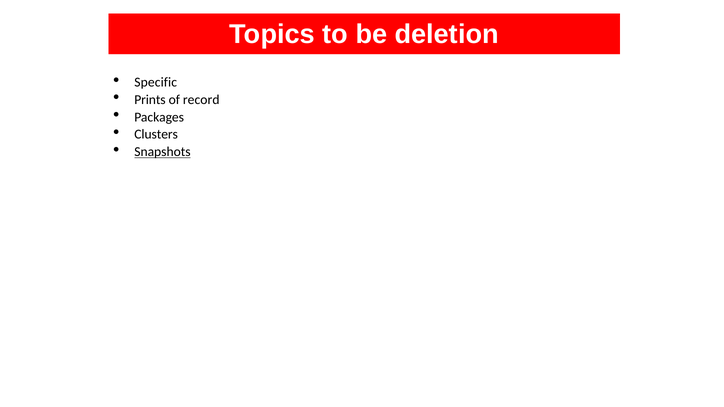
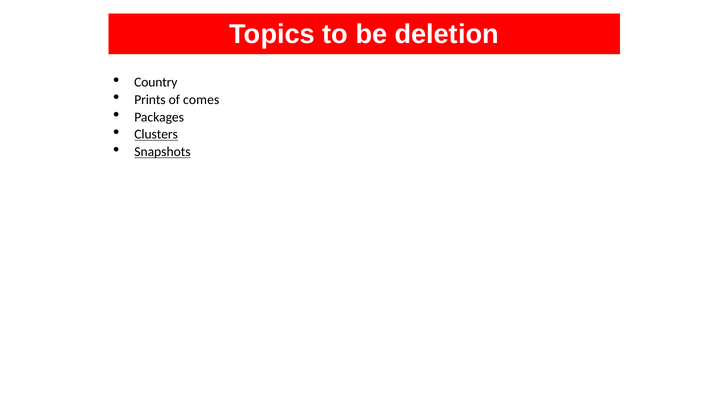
Specific: Specific -> Country
record: record -> comes
Clusters underline: none -> present
